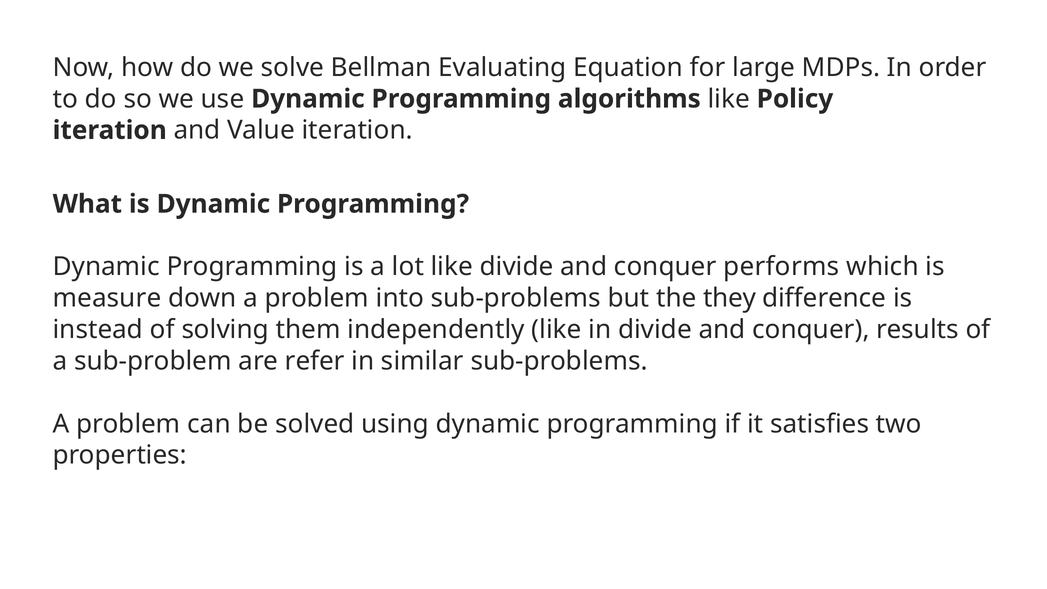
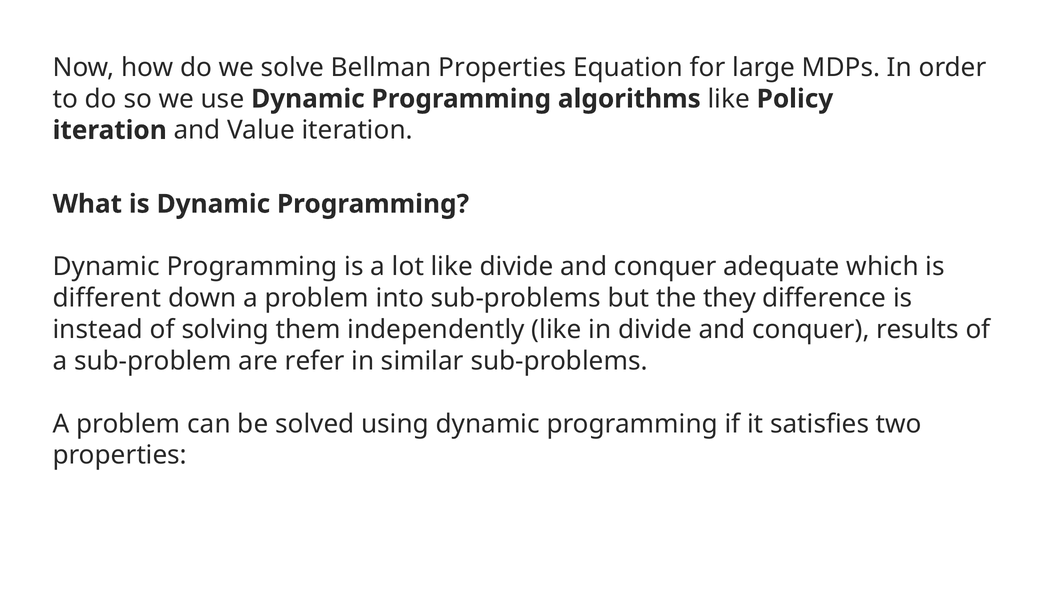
Bellman Evaluating: Evaluating -> Properties
performs: performs -> adequate
measure: measure -> different
